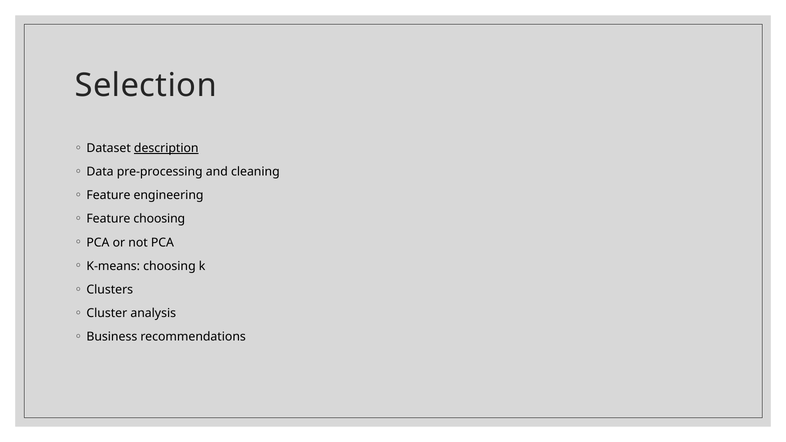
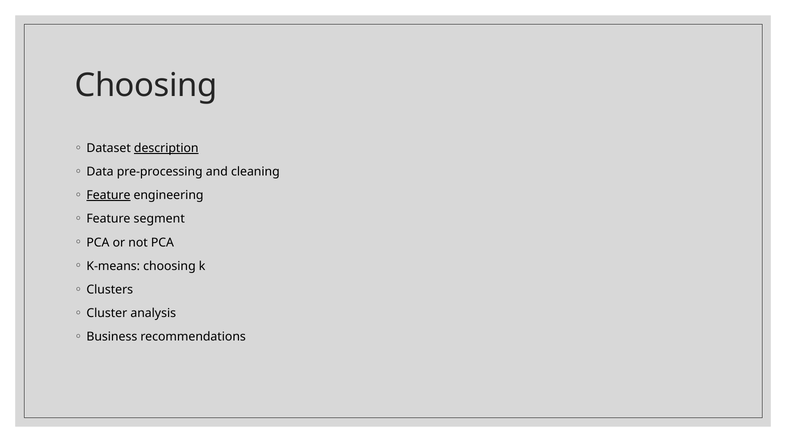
Selection at (146, 85): Selection -> Choosing
Feature at (108, 195) underline: none -> present
Feature choosing: choosing -> segment
